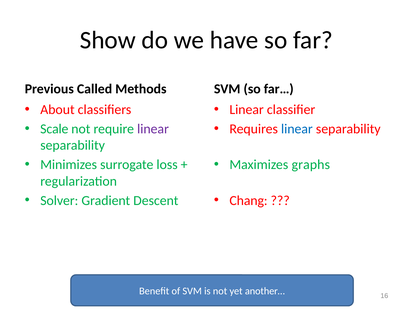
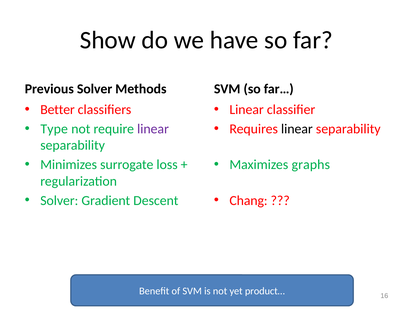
Previous Called: Called -> Solver
About: About -> Better
Scale: Scale -> Type
linear at (297, 129) colour: blue -> black
another…: another… -> product…
